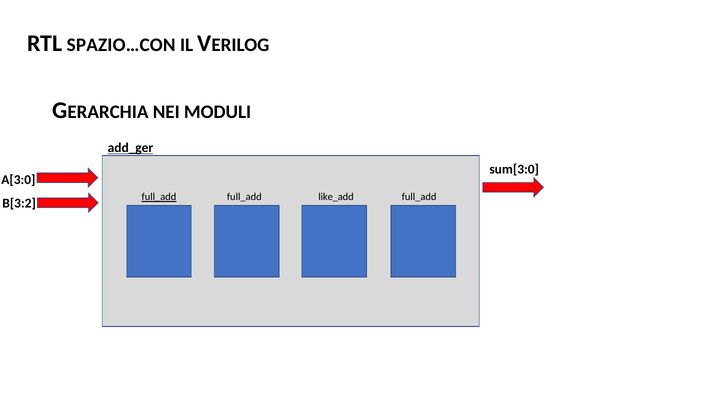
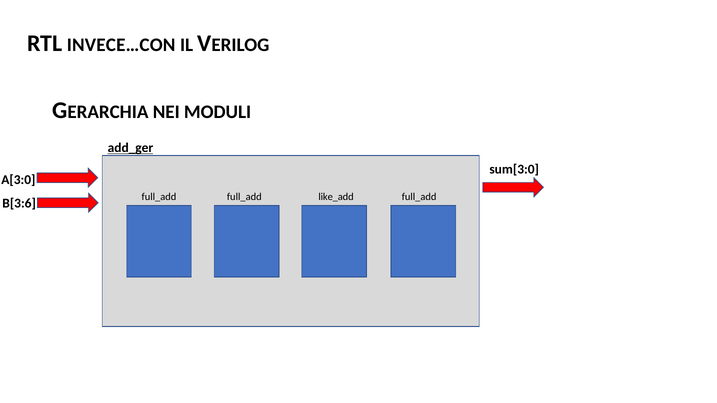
SPAZIO…CON: SPAZIO…CON -> INVECE…CON
full_add at (159, 197) underline: present -> none
B[3:2: B[3:2 -> B[3:6
